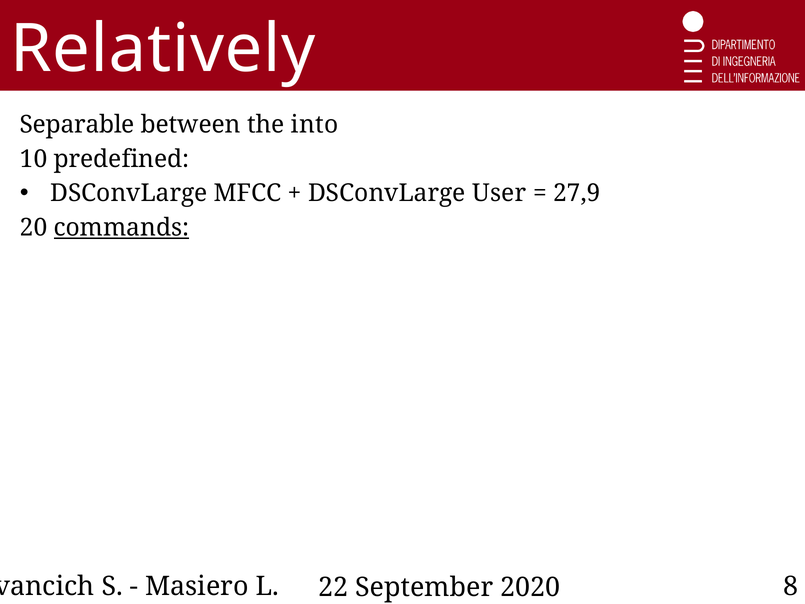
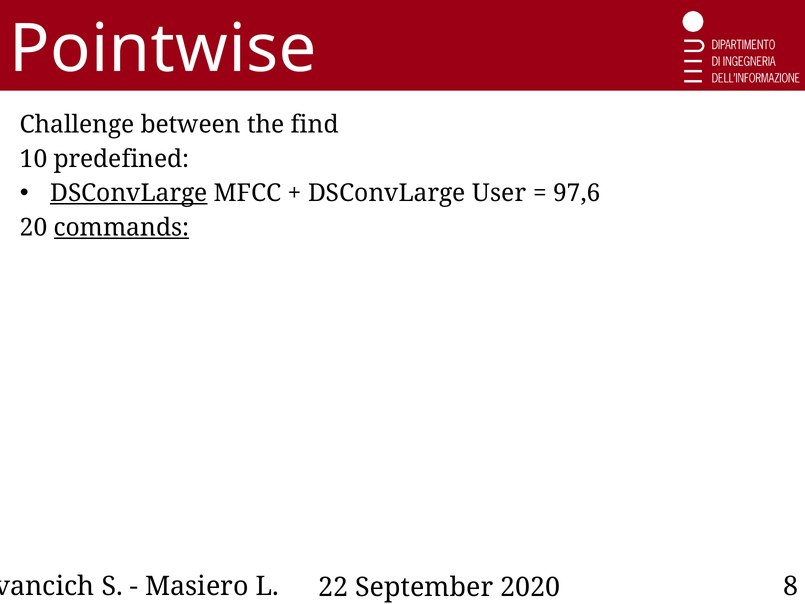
Relatively: Relatively -> Pointwise
Separable: Separable -> Challenge
into: into -> find
DSConvLarge at (129, 193) underline: none -> present
27,9: 27,9 -> 97,6
